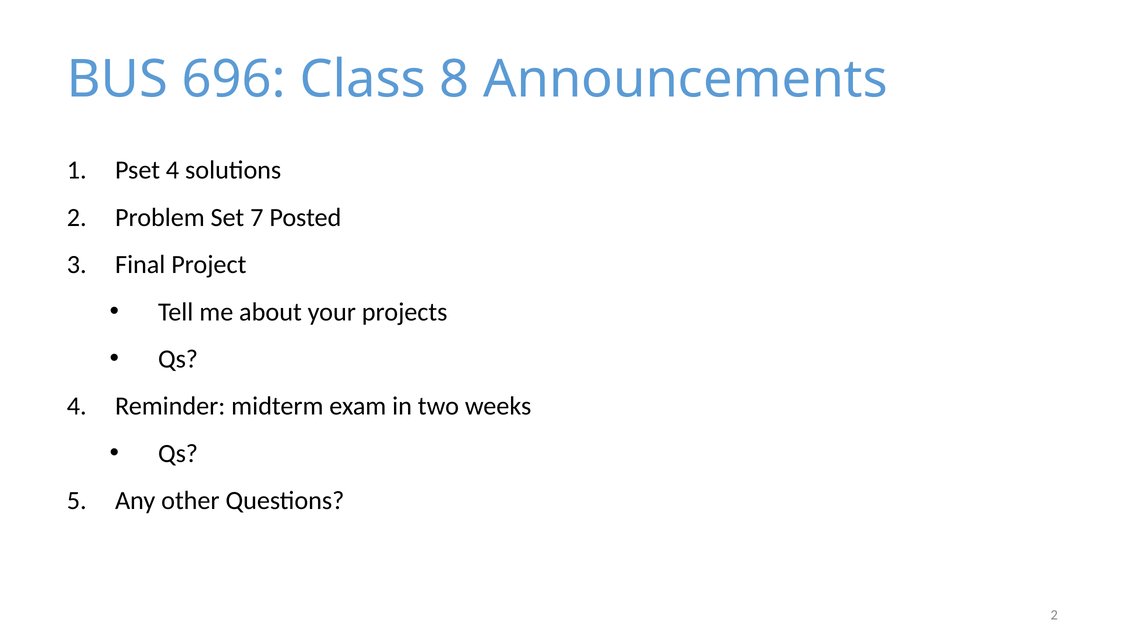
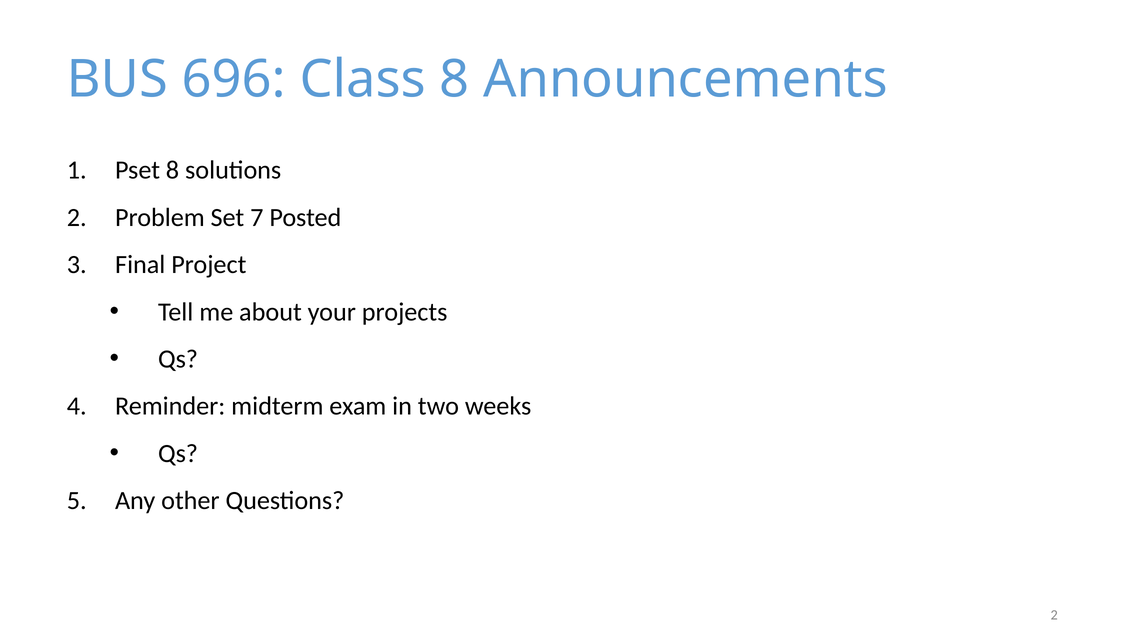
Pset 4: 4 -> 8
